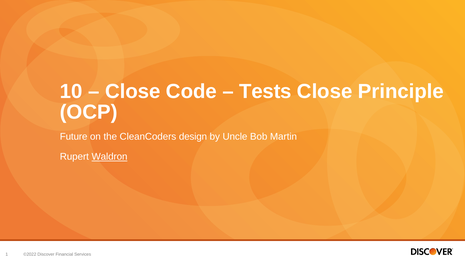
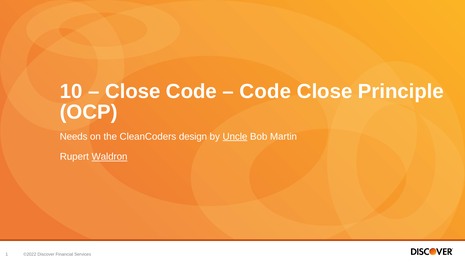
Tests at (265, 91): Tests -> Code
Future: Future -> Needs
Uncle underline: none -> present
